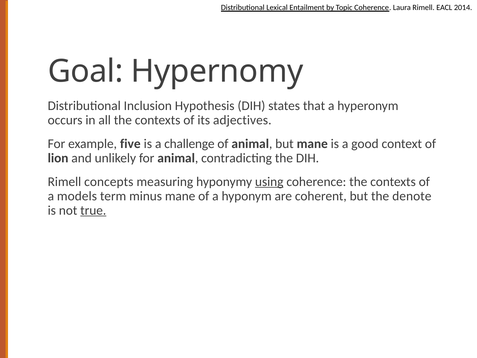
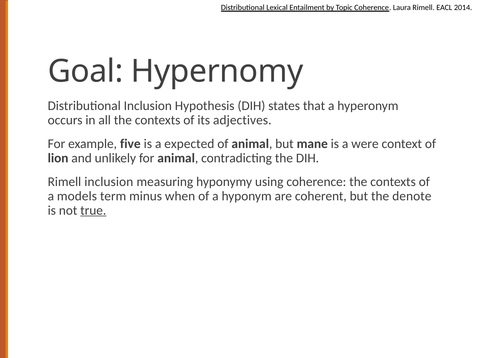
challenge: challenge -> expected
good: good -> were
Rimell concepts: concepts -> inclusion
using underline: present -> none
minus mane: mane -> when
